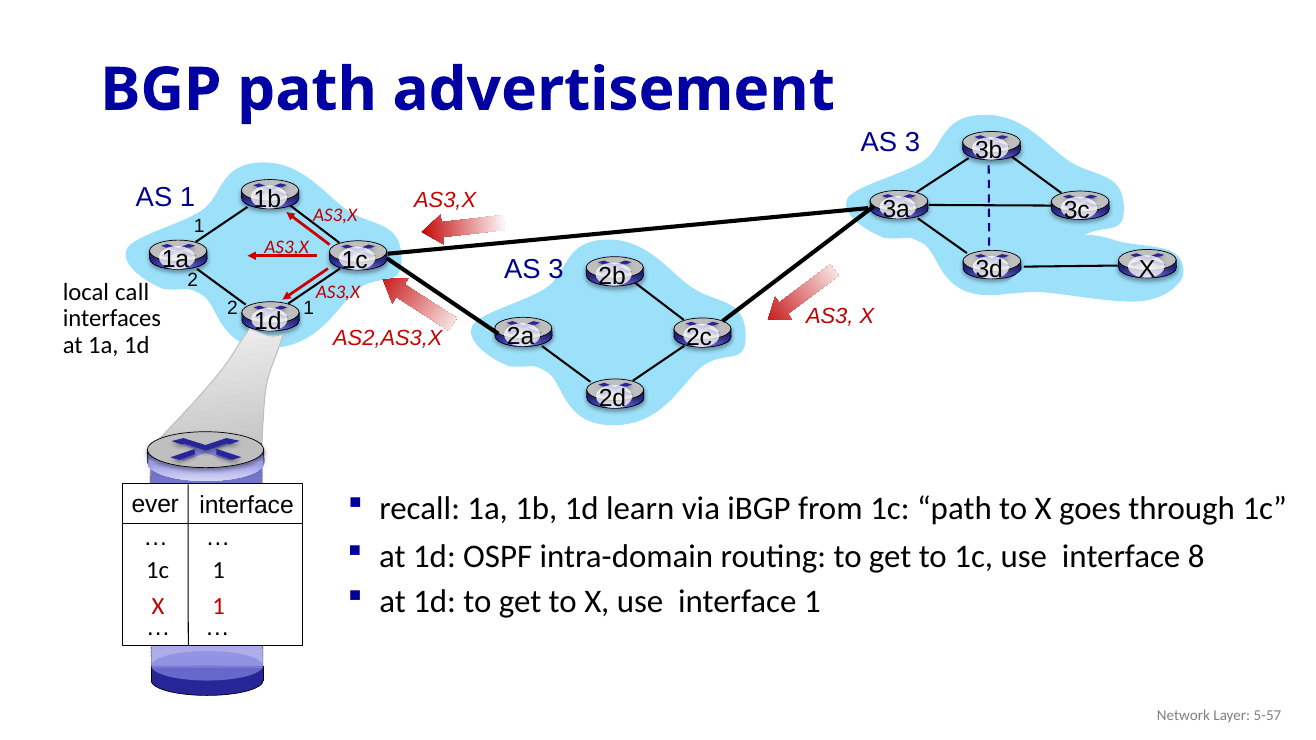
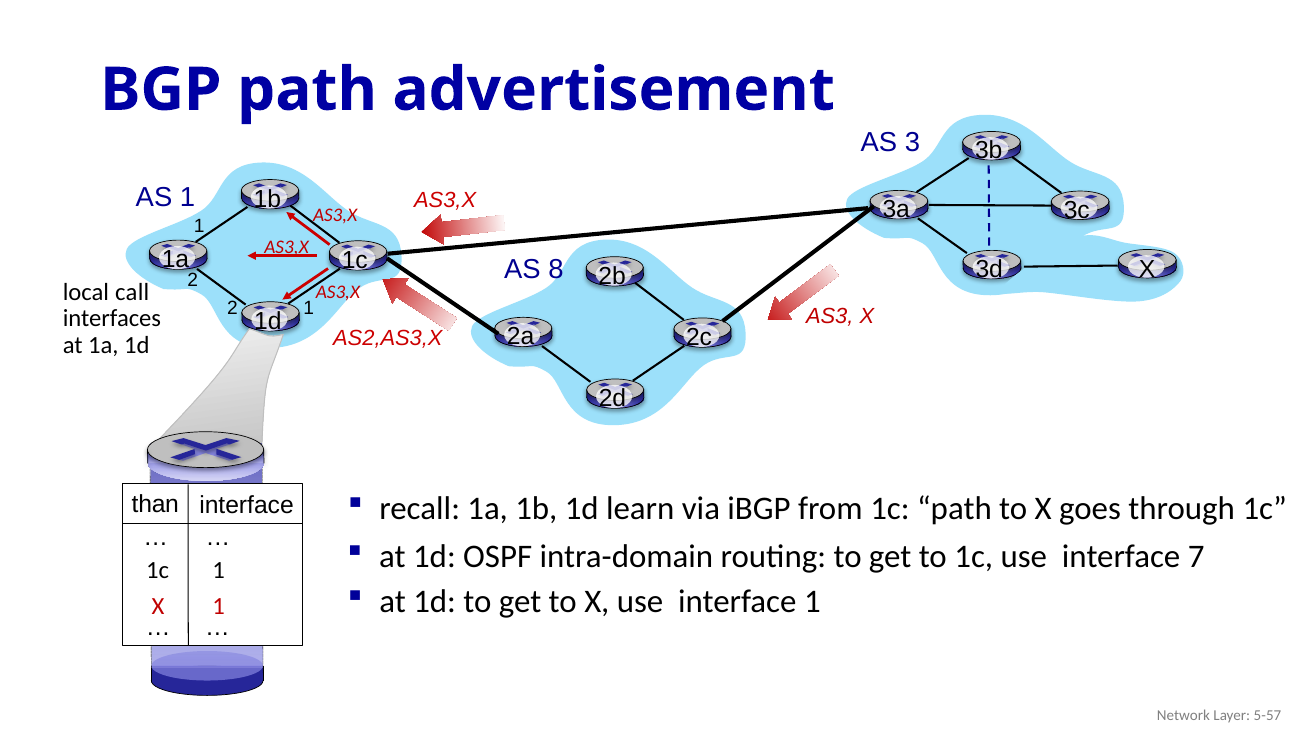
3 at (556, 269): 3 -> 8
ever: ever -> than
8: 8 -> 7
